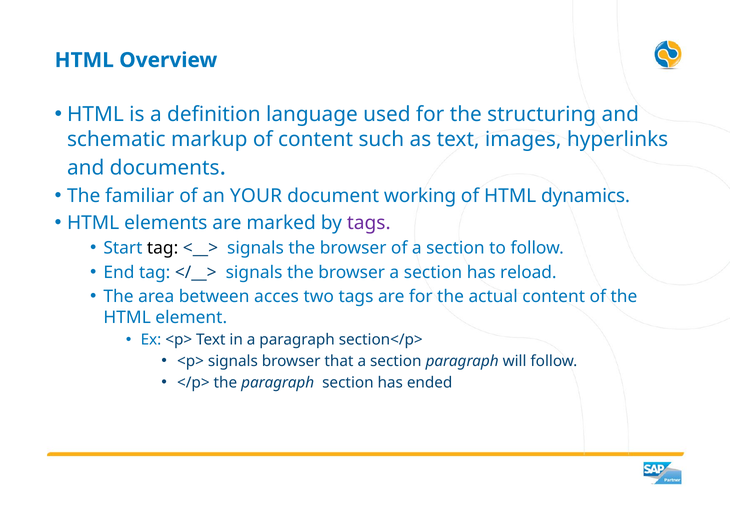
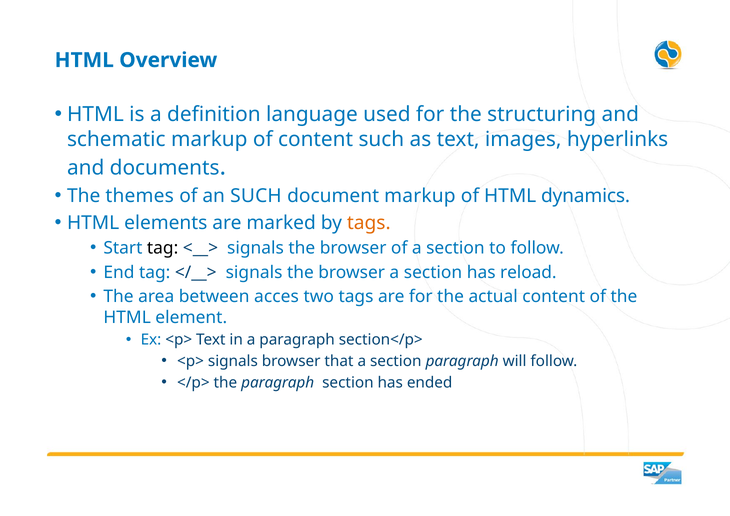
familiar: familiar -> themes
an YOUR: YOUR -> SUCH
document working: working -> markup
tags at (369, 223) colour: purple -> orange
